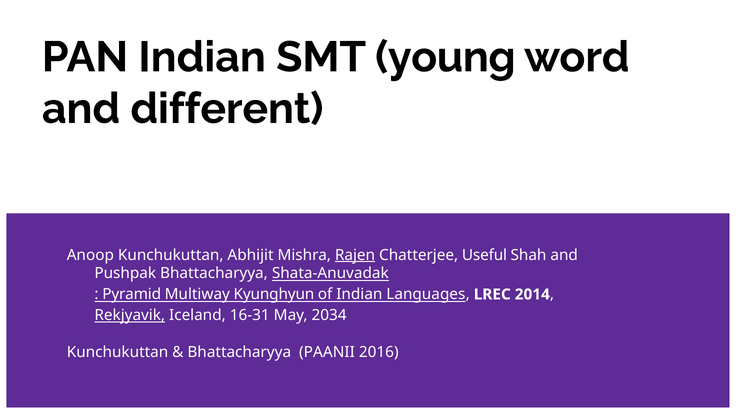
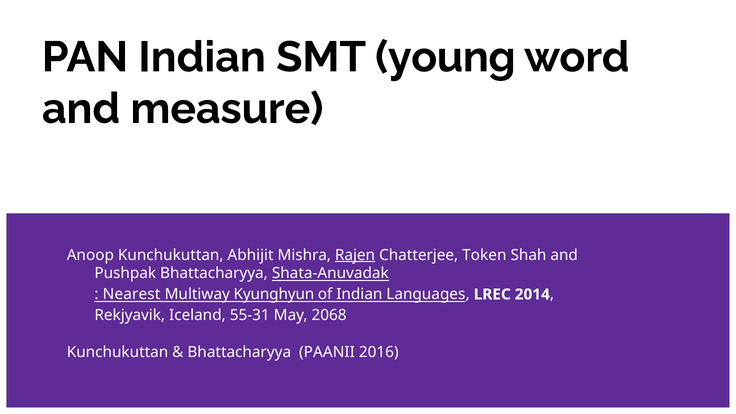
different: different -> measure
Useful: Useful -> Token
Pyramid: Pyramid -> Nearest
Rekjyavik underline: present -> none
16-31: 16-31 -> 55-31
2034: 2034 -> 2068
